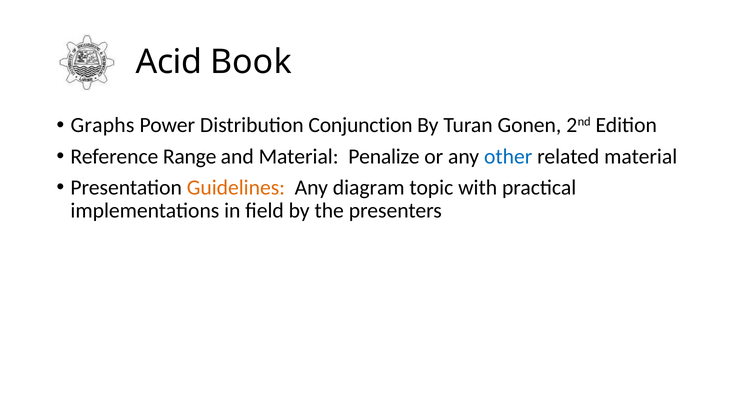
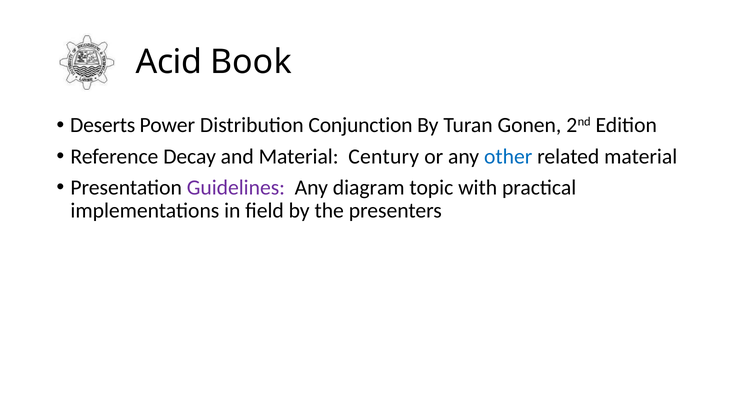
Graphs: Graphs -> Deserts
Range: Range -> Decay
Penalize: Penalize -> Century
Guidelines colour: orange -> purple
